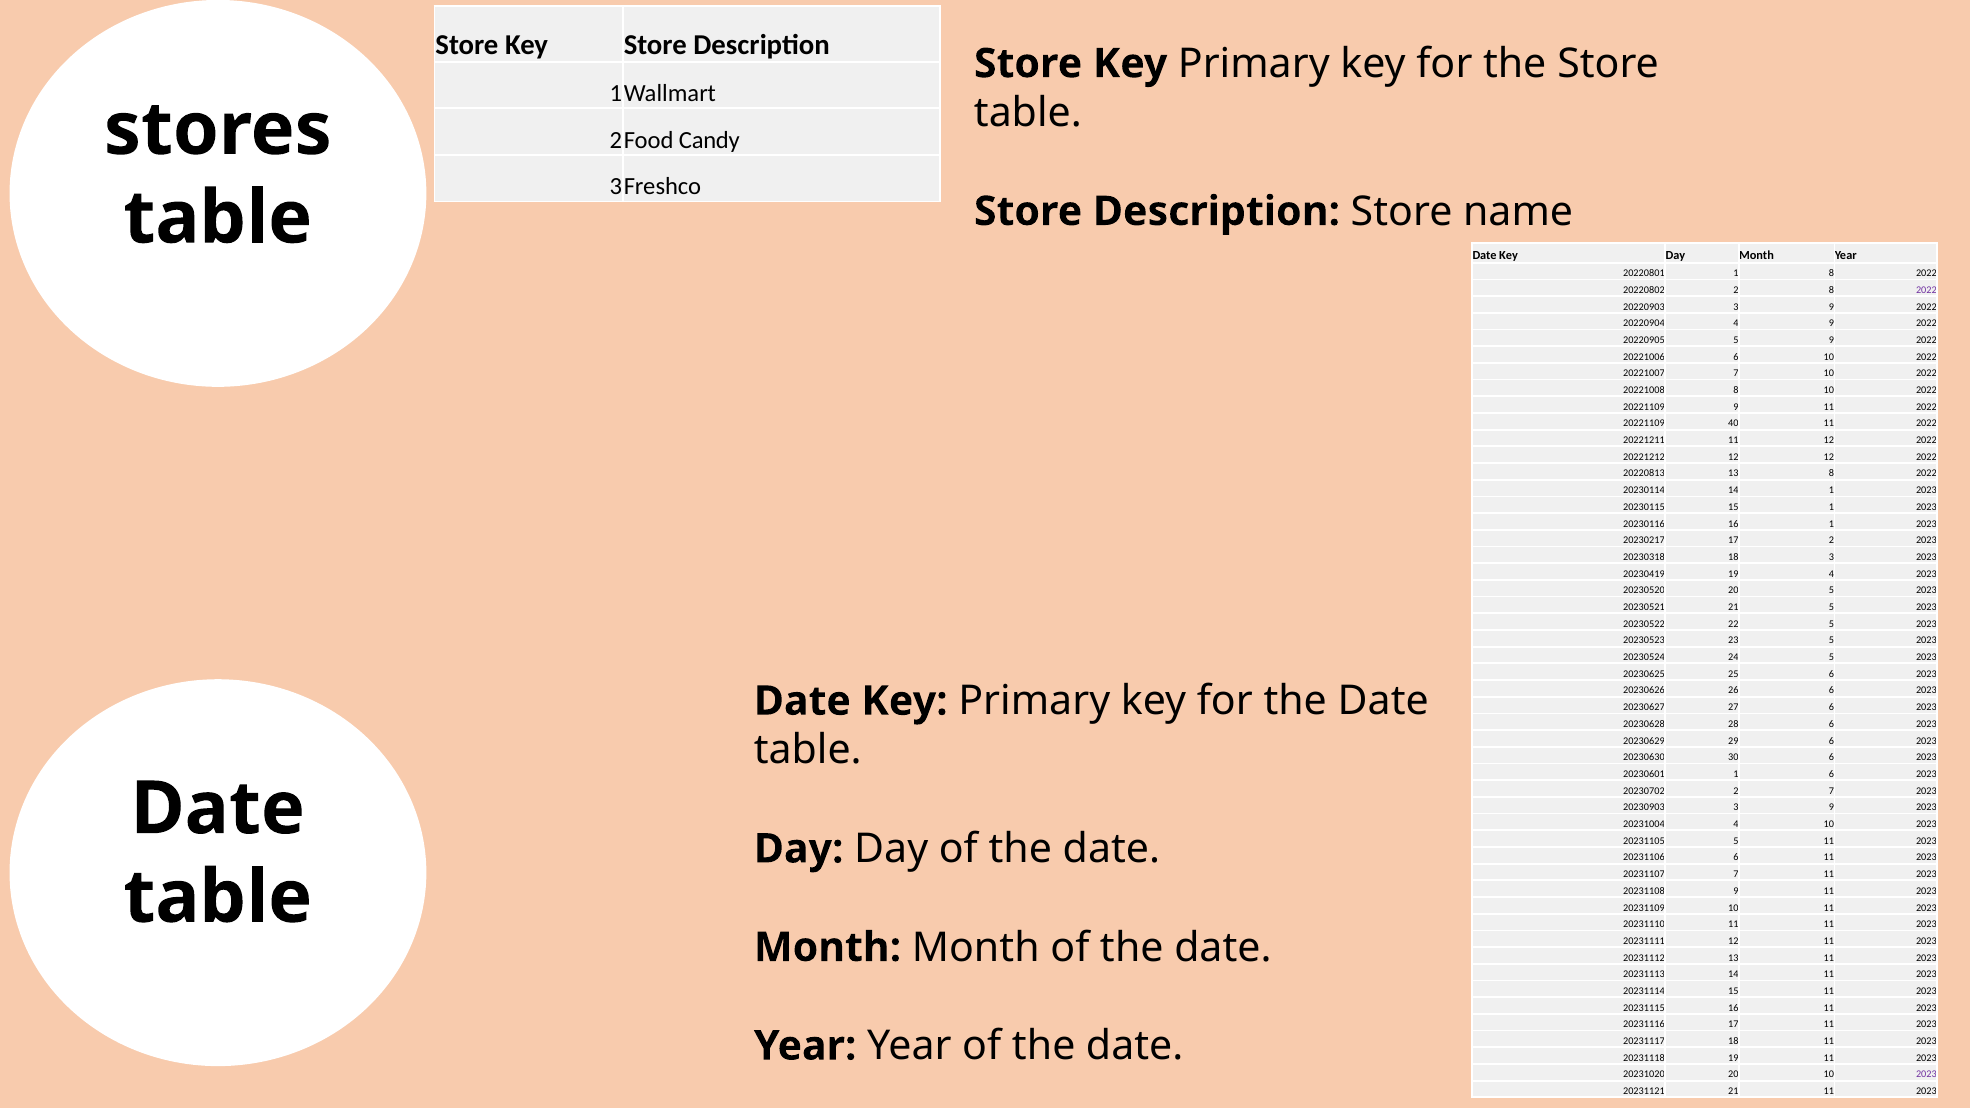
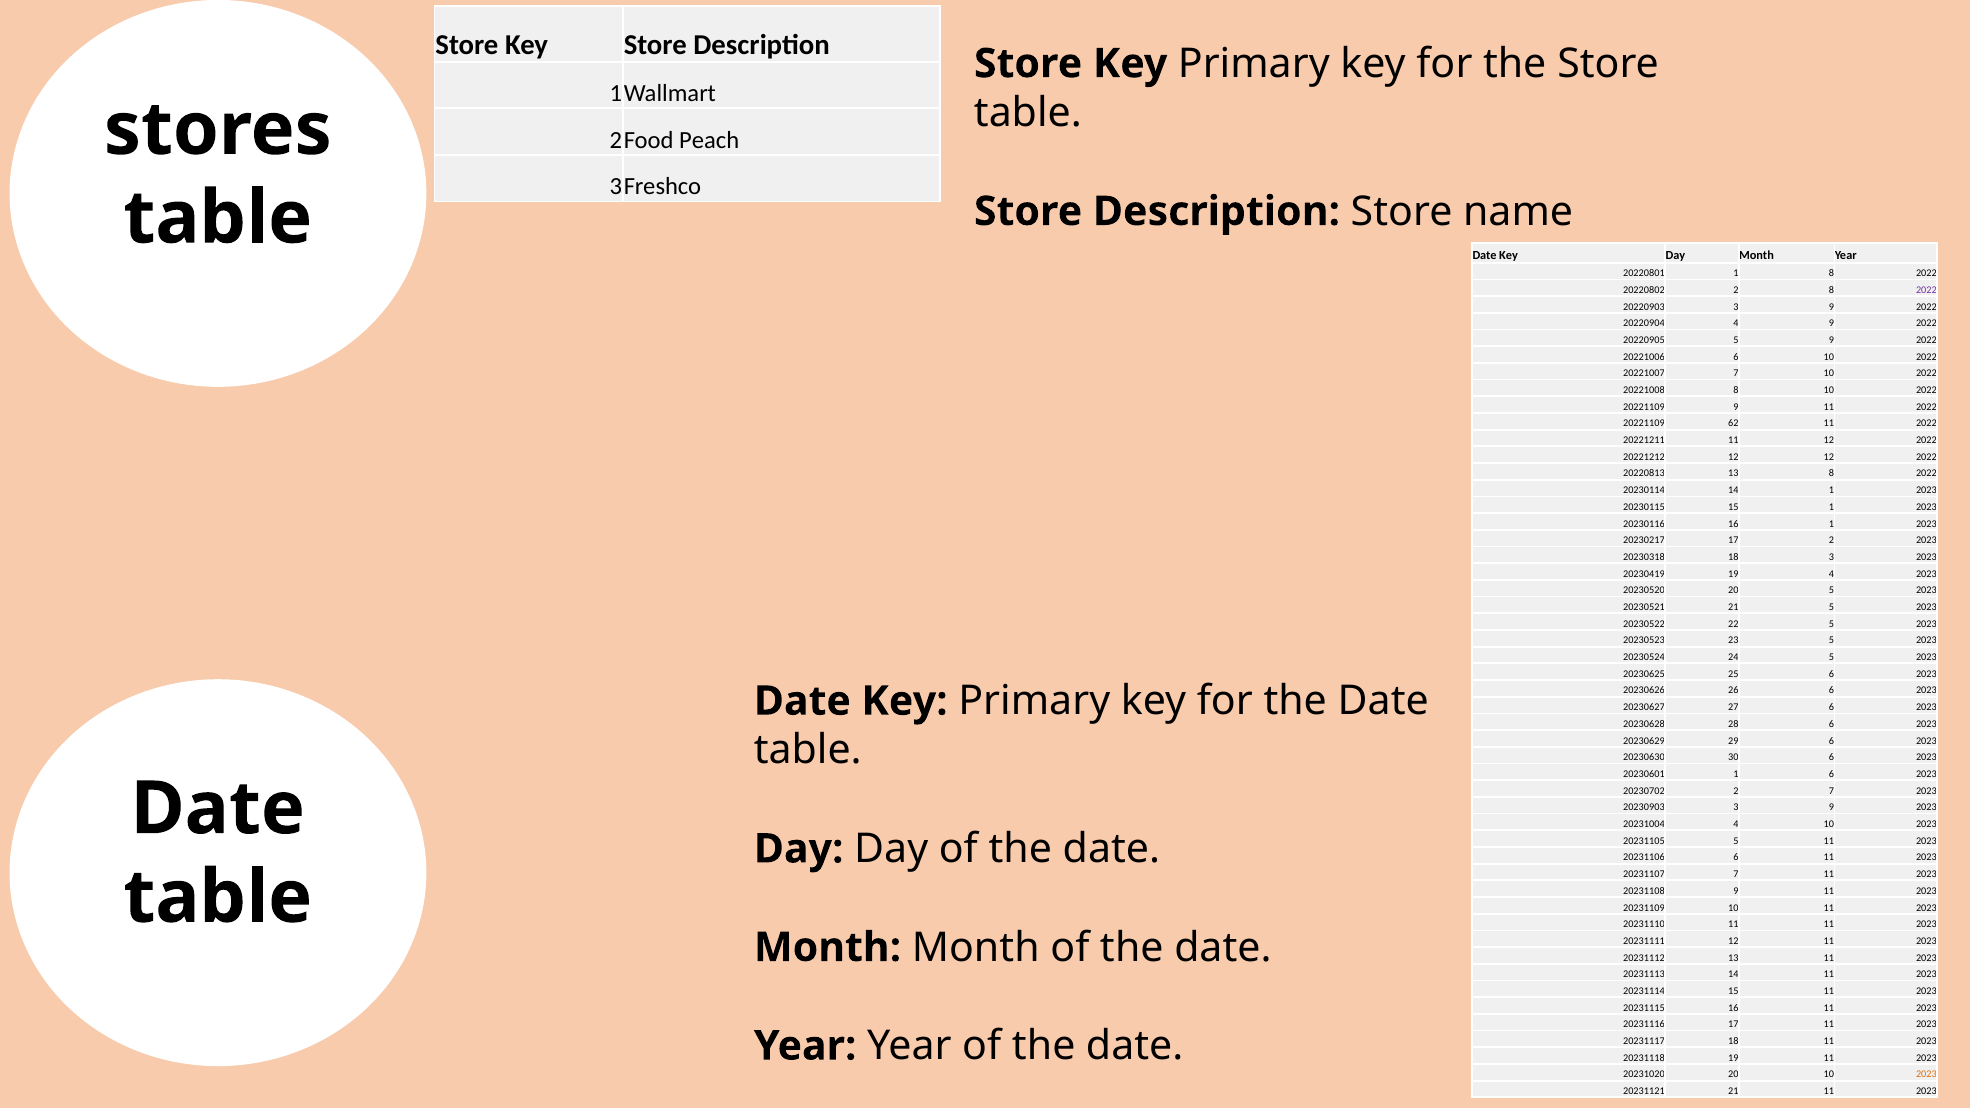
Candy: Candy -> Peach
40: 40 -> 62
2023 at (1926, 1075) colour: purple -> orange
